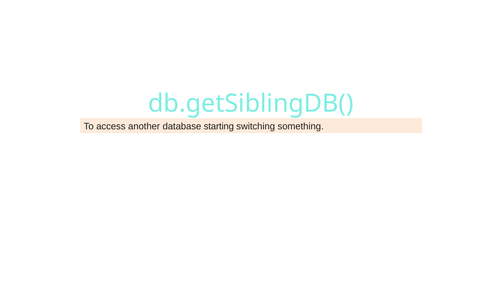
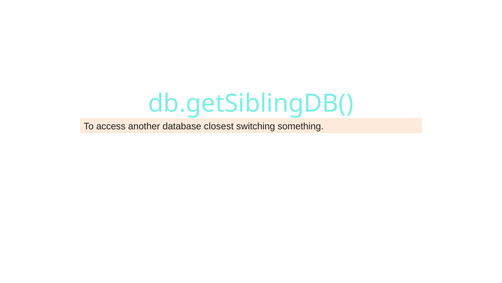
starting: starting -> closest
